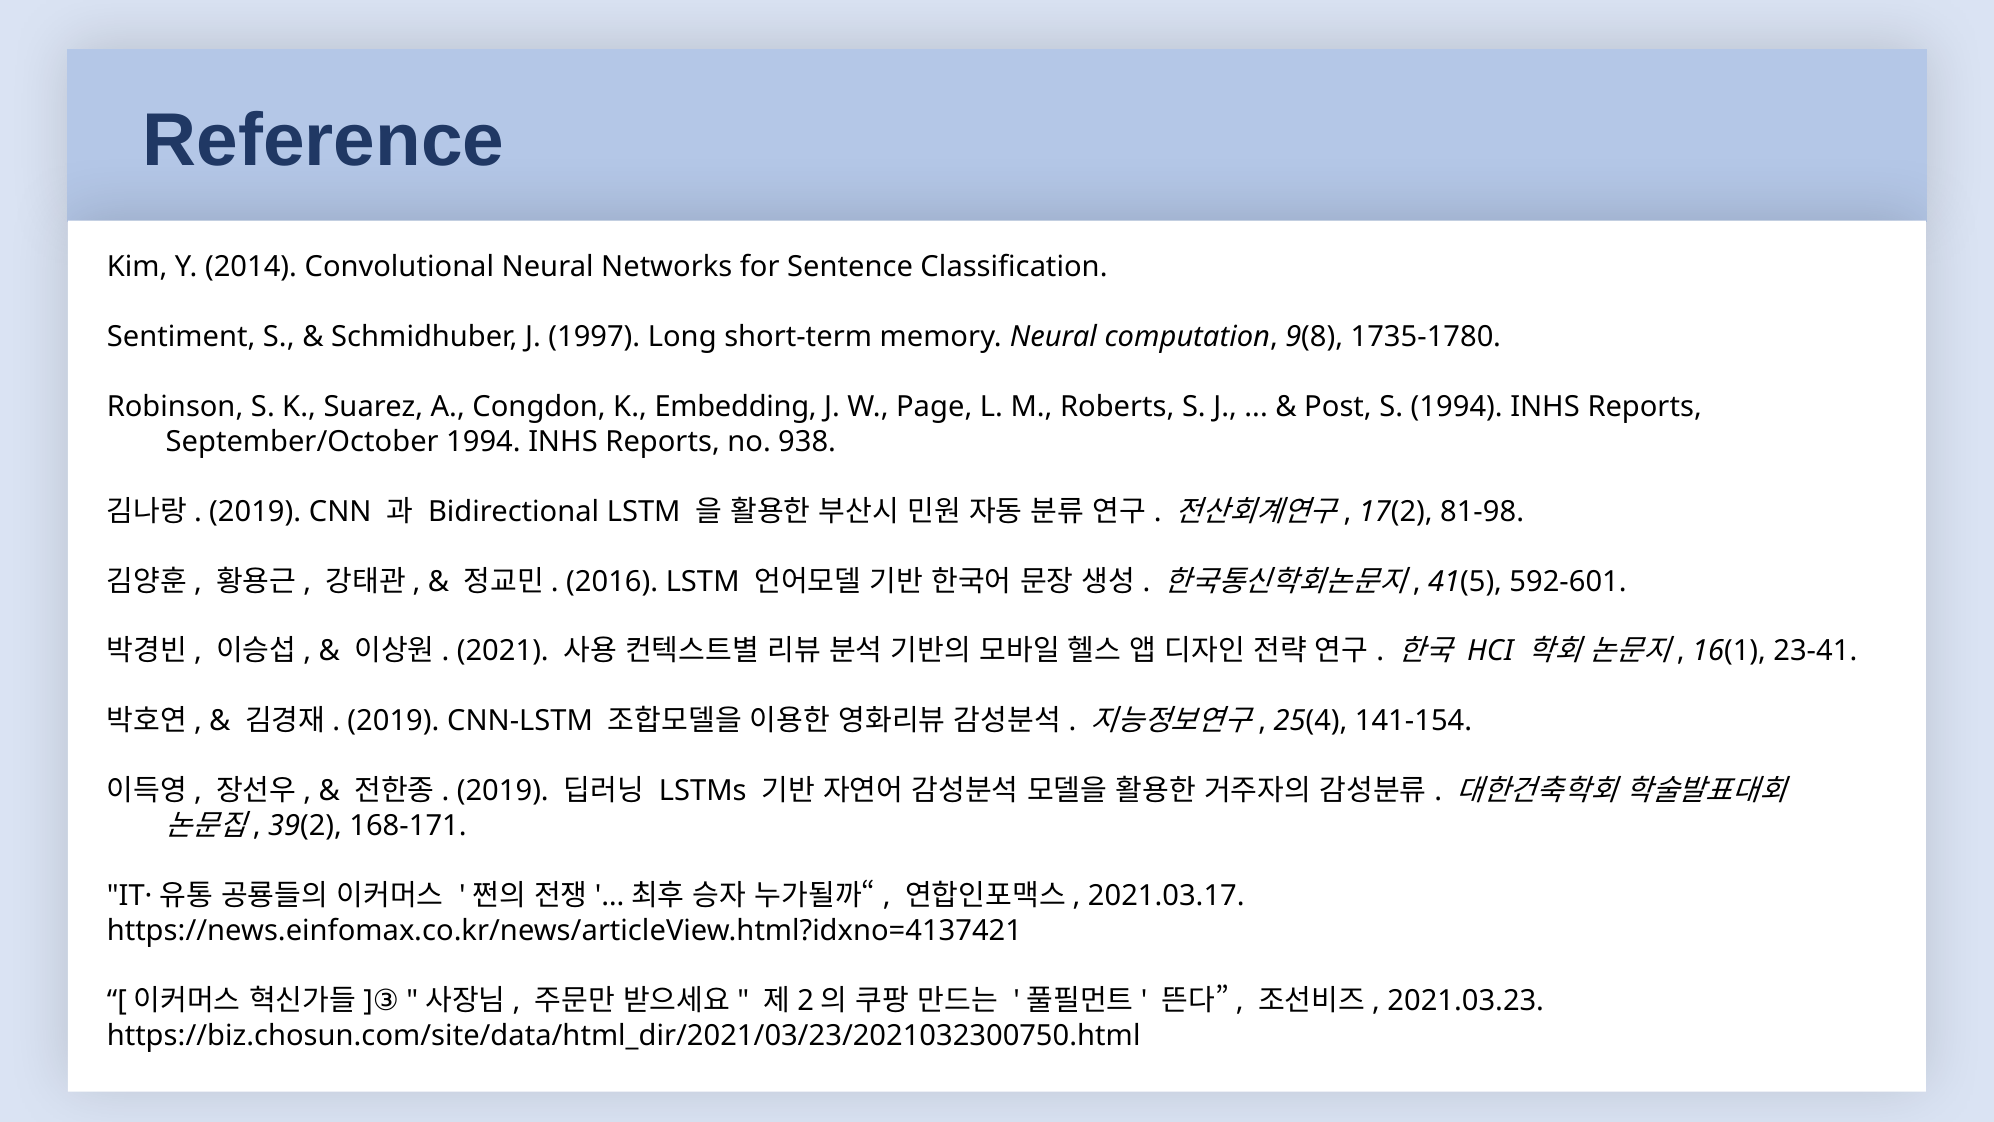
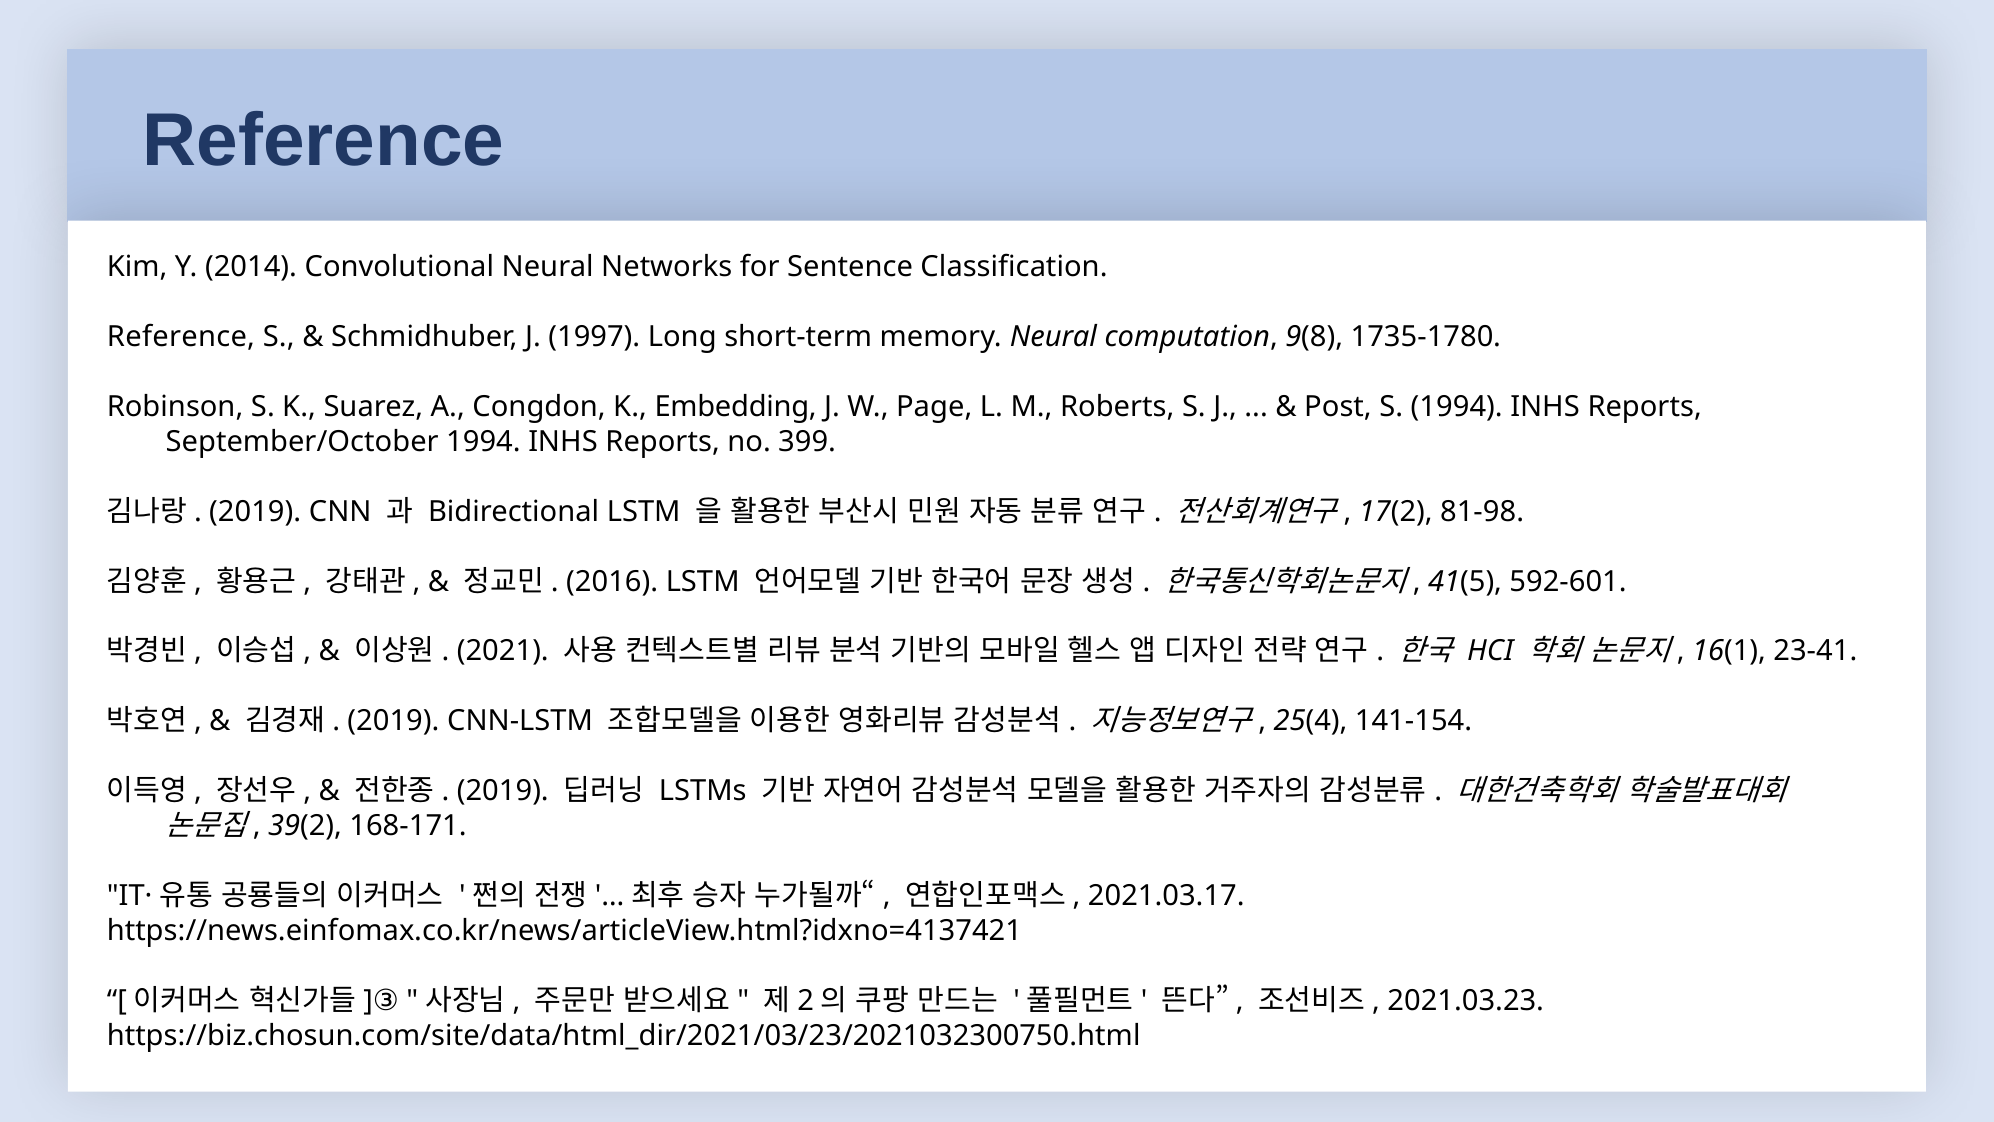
Sentiment at (181, 337): Sentiment -> Reference
938: 938 -> 399
